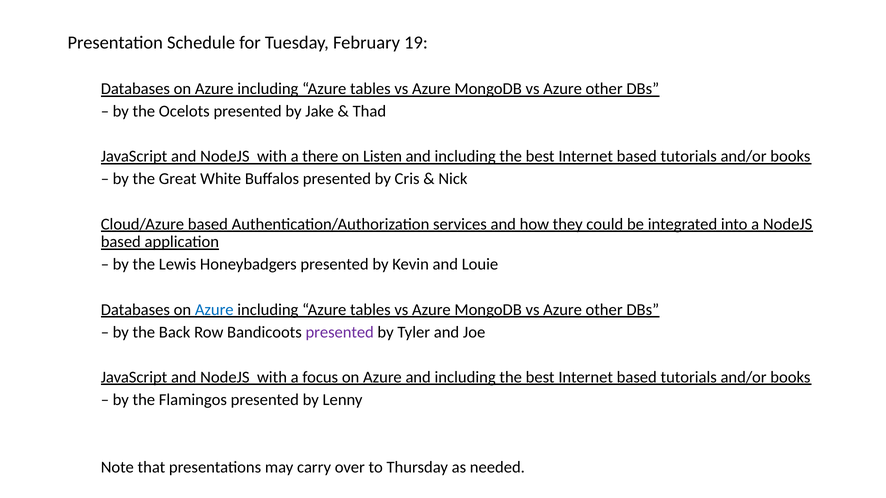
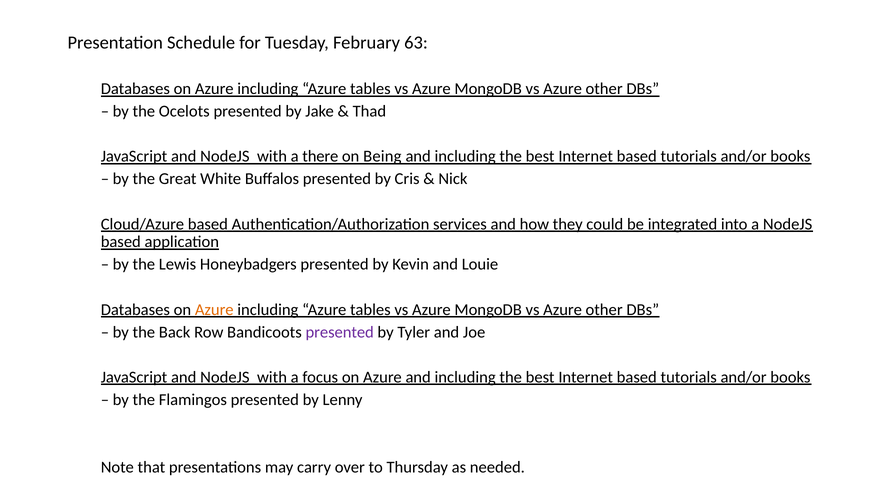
19: 19 -> 63
Listen: Listen -> Being
Azure at (214, 310) colour: blue -> orange
